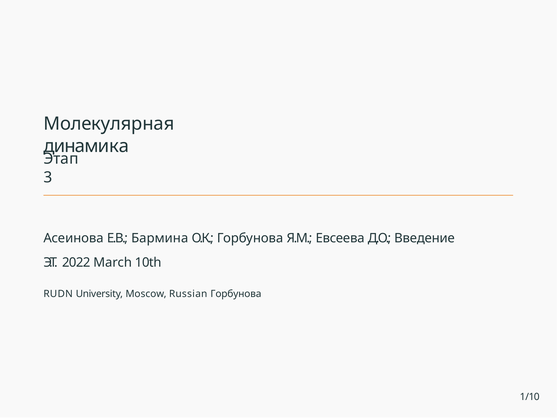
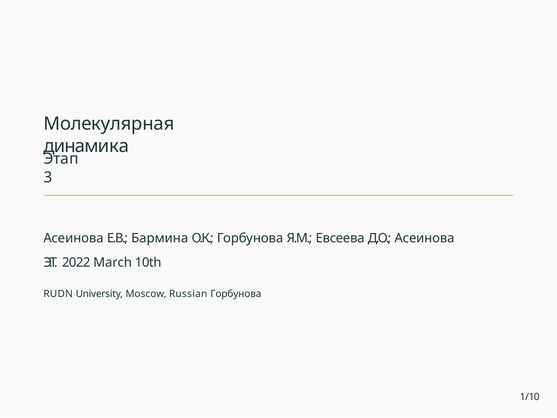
Д.О Введение: Введение -> Асеинова
